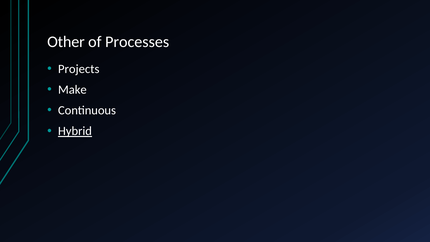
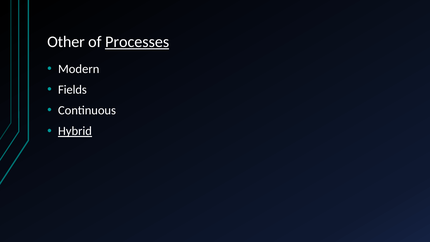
Processes underline: none -> present
Projects: Projects -> Modern
Make: Make -> Fields
